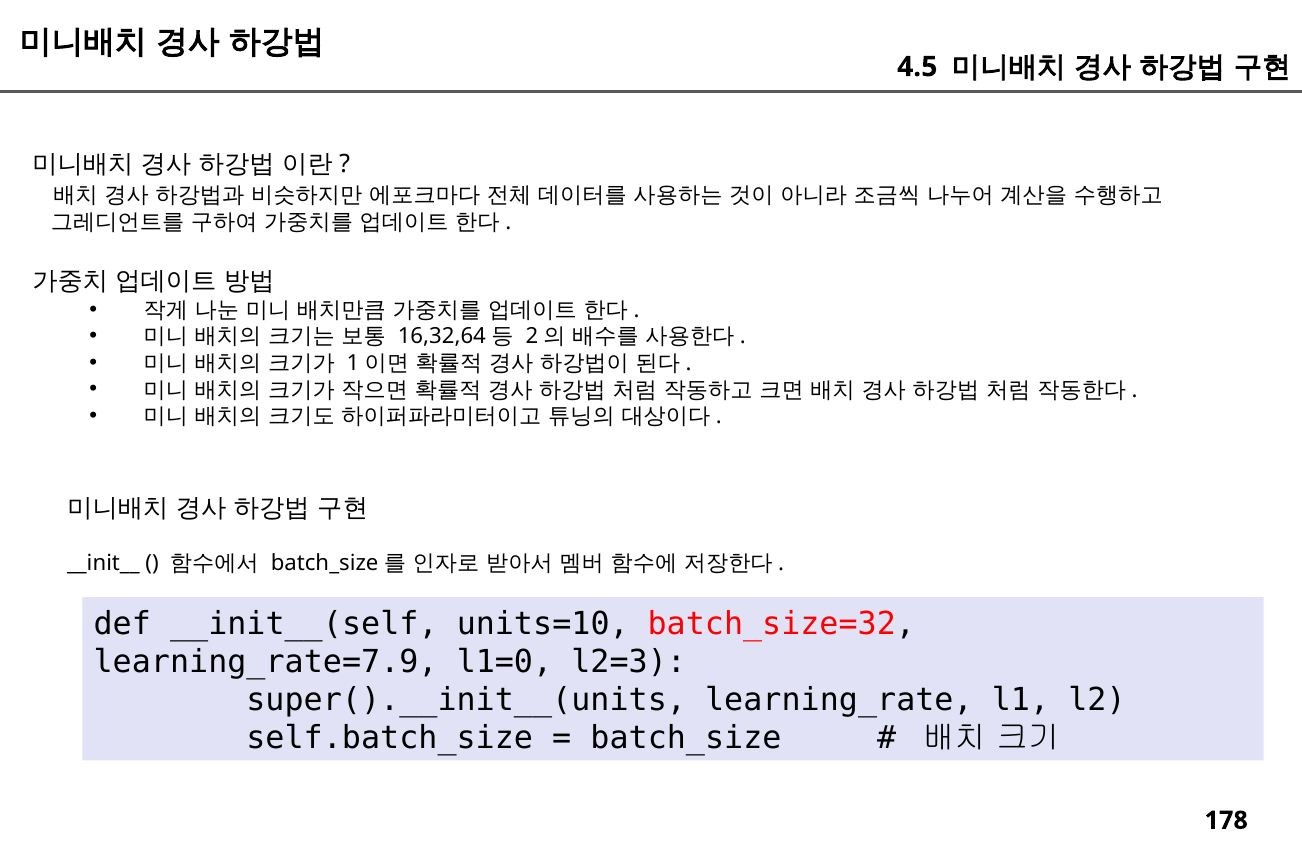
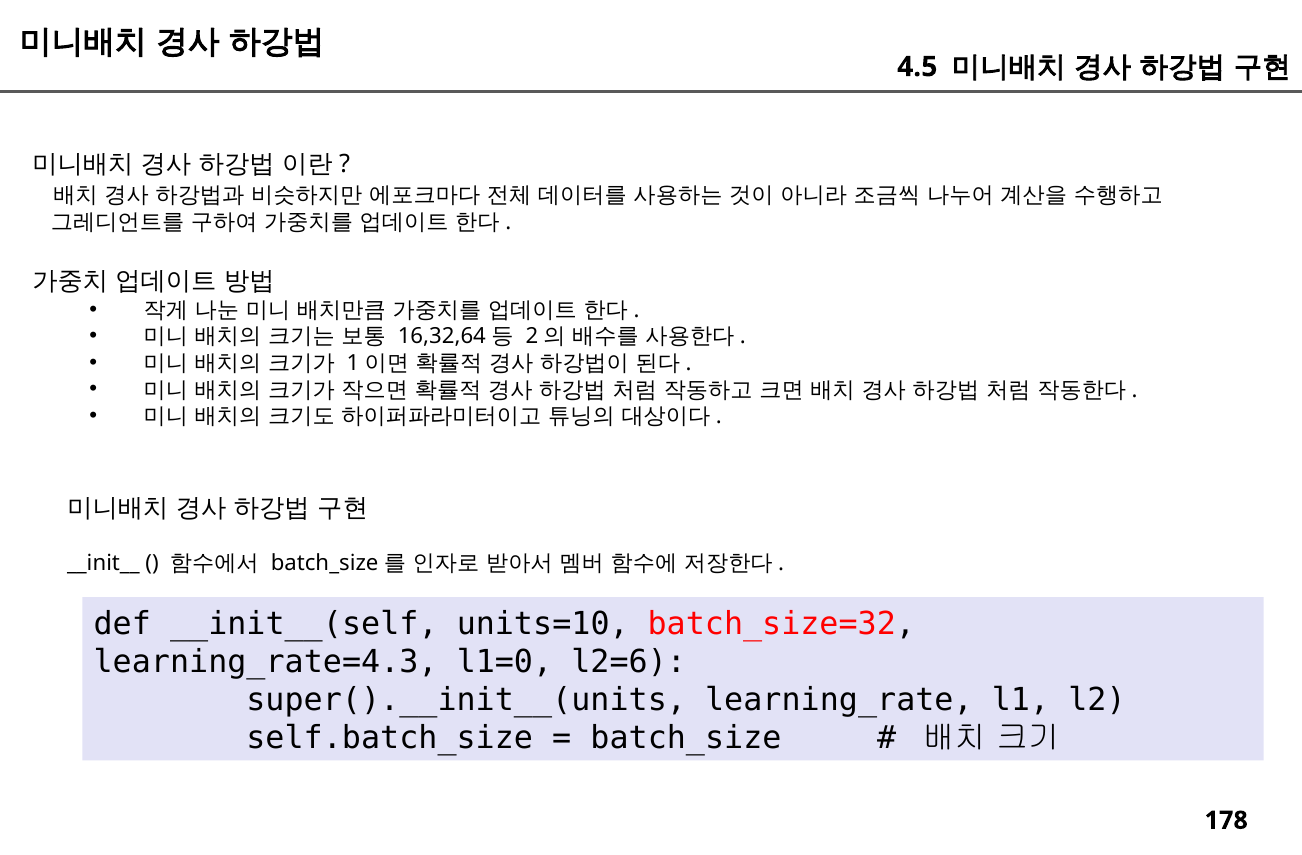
learning_rate=7.9: learning_rate=7.9 -> learning_rate=4.3
l2=3: l2=3 -> l2=6
